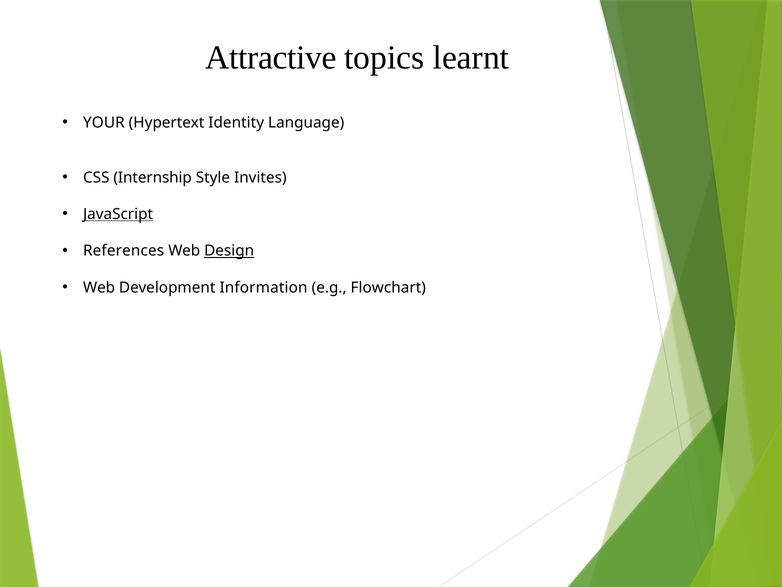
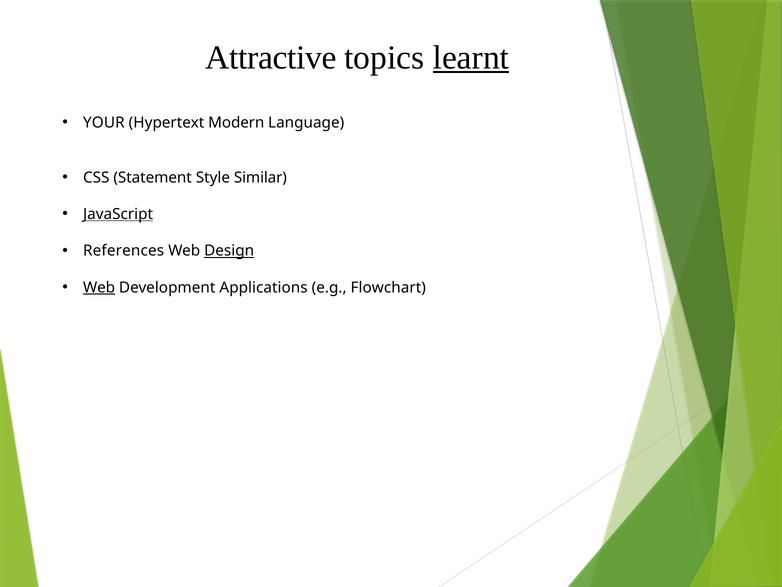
learnt underline: none -> present
Identity: Identity -> Modern
Internship: Internship -> Statement
Invites: Invites -> Similar
Web at (99, 287) underline: none -> present
Information: Information -> Applications
